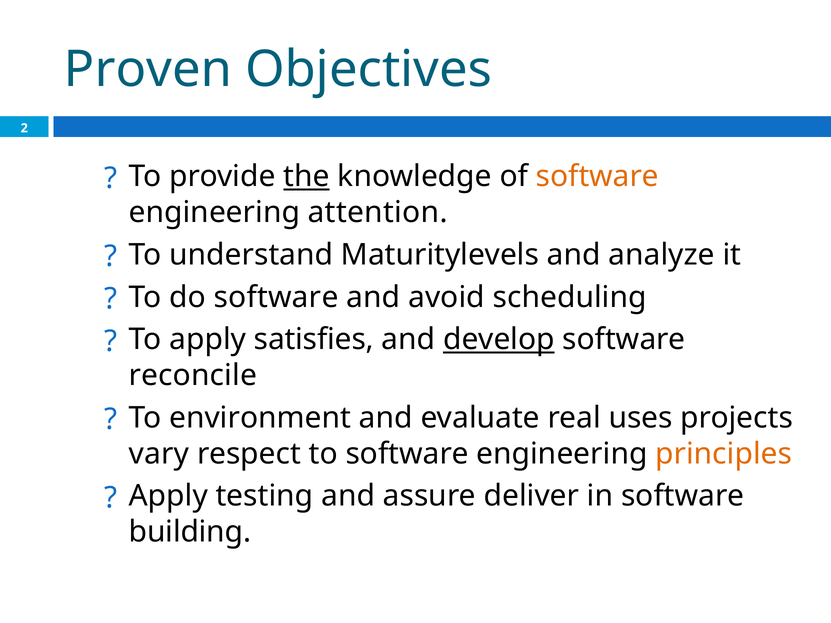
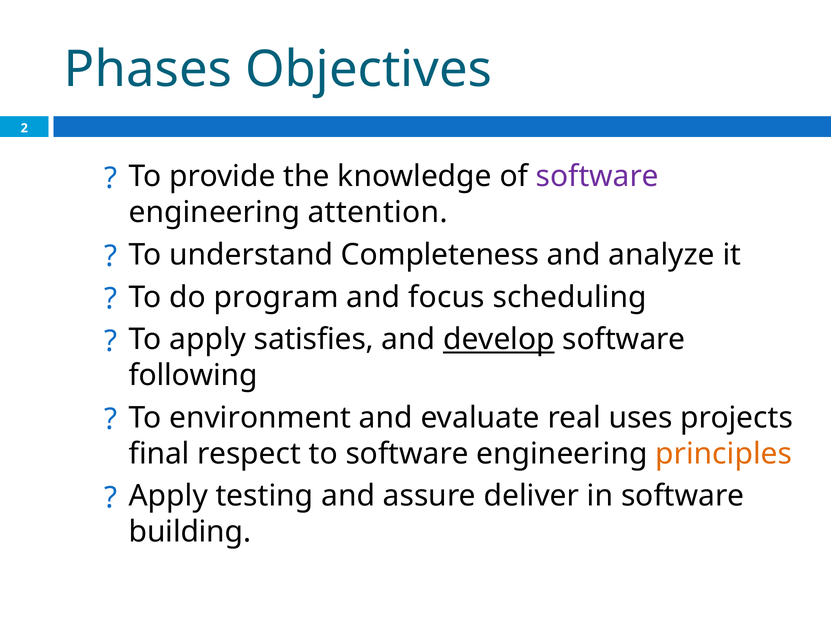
Proven: Proven -> Phases
the underline: present -> none
software at (597, 177) colour: orange -> purple
Maturitylevels: Maturitylevels -> Completeness
do software: software -> program
avoid: avoid -> focus
reconcile: reconcile -> following
vary: vary -> final
